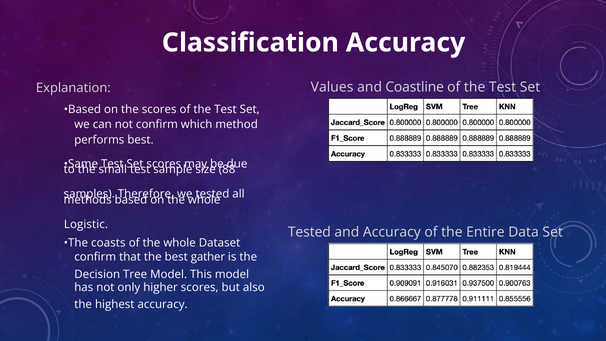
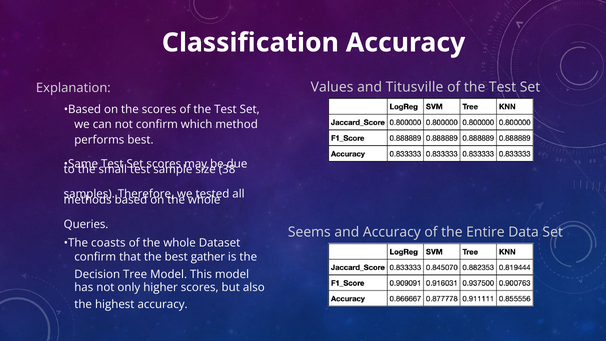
Coastline: Coastline -> Titusville
88: 88 -> 38
Logistic: Logistic -> Queries
Tested at (309, 232): Tested -> Seems
